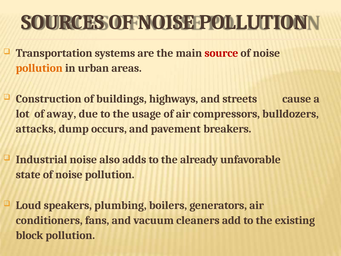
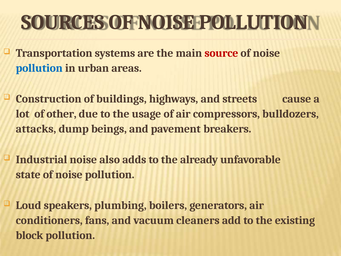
pollution at (39, 68) colour: orange -> blue
away: away -> other
occurs: occurs -> beings
